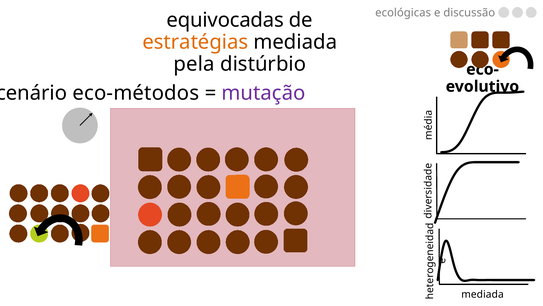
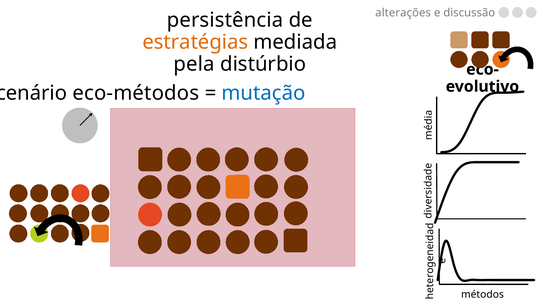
ecológicas: ecológicas -> alterações
equivocadas: equivocadas -> persistência
mutação colour: purple -> blue
mediada at (482, 294): mediada -> métodos
